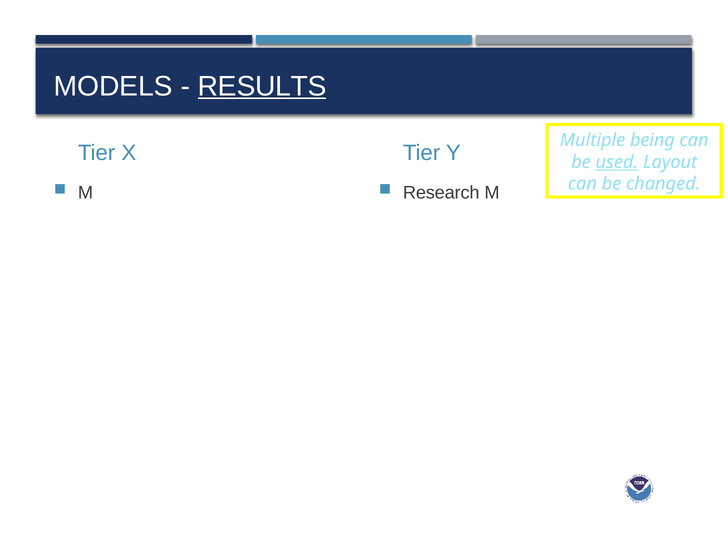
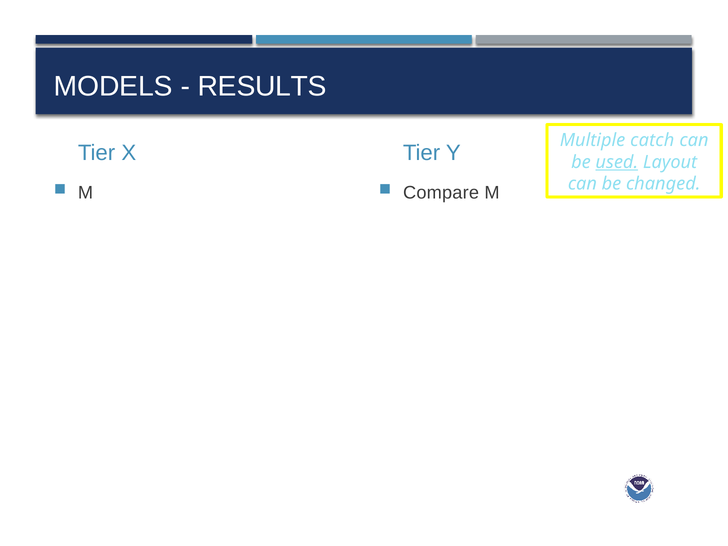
RESULTS underline: present -> none
being: being -> catch
Research: Research -> Compare
